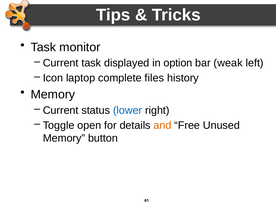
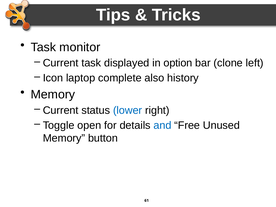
weak: weak -> clone
files: files -> also
and colour: orange -> blue
